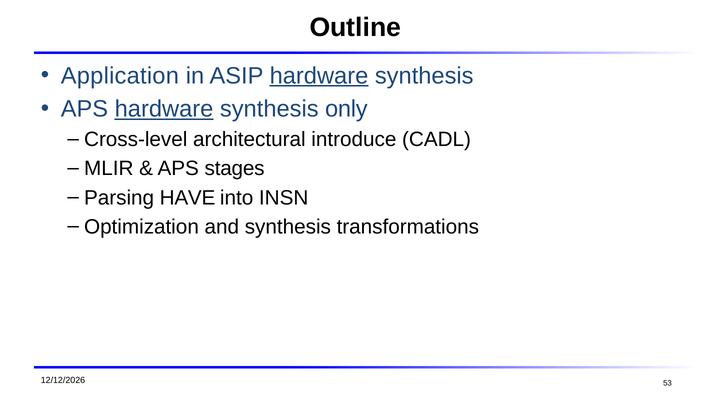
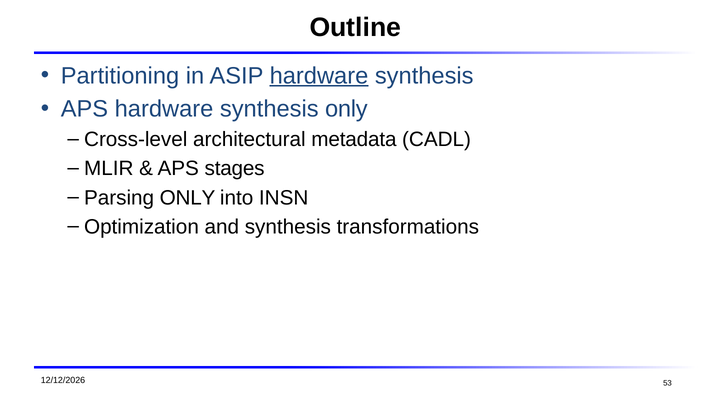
Application: Application -> Partitioning
hardware at (164, 109) underline: present -> none
introduce: introduce -> metadata
Parsing HAVE: HAVE -> ONLY
